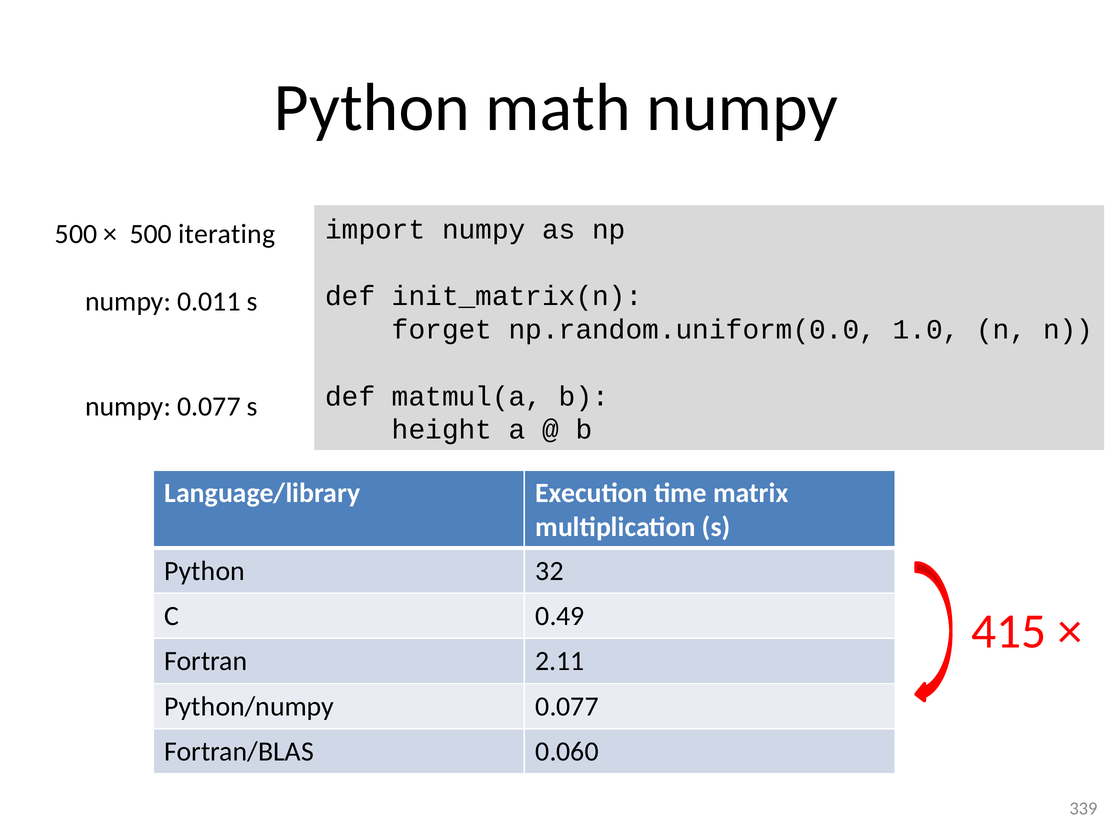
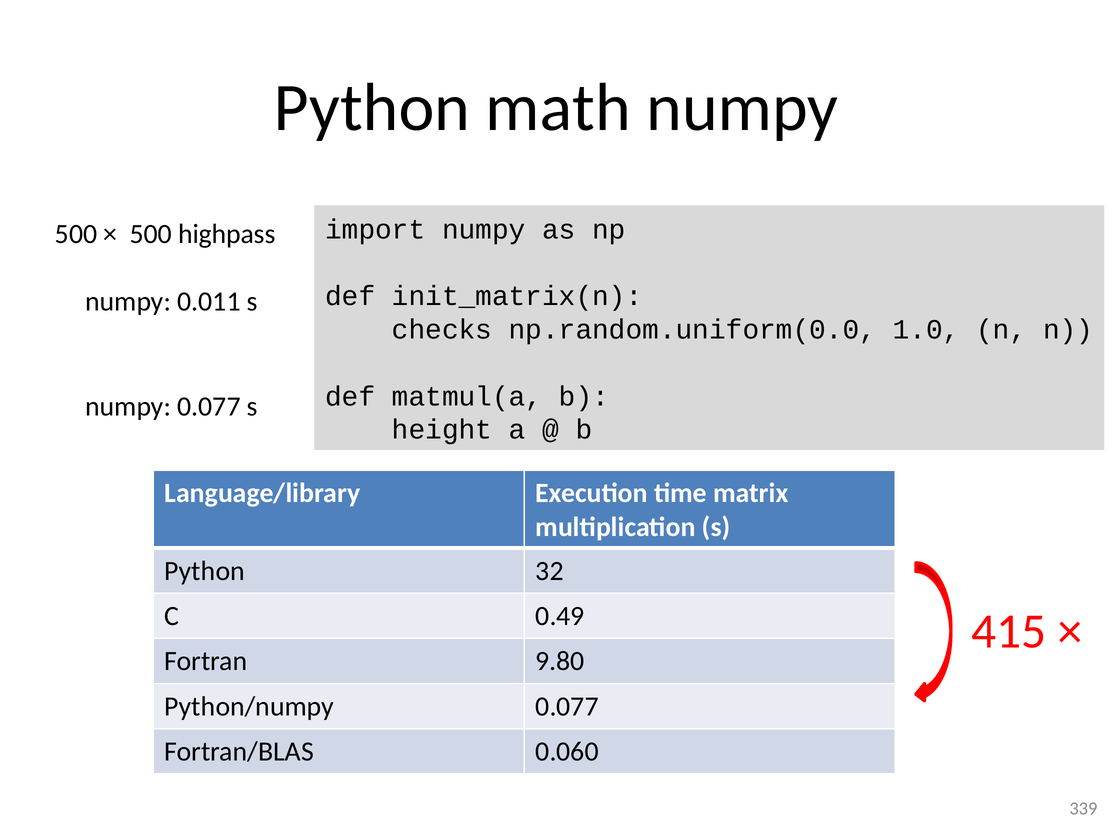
iterating: iterating -> highpass
forget: forget -> checks
2.11: 2.11 -> 9.80
